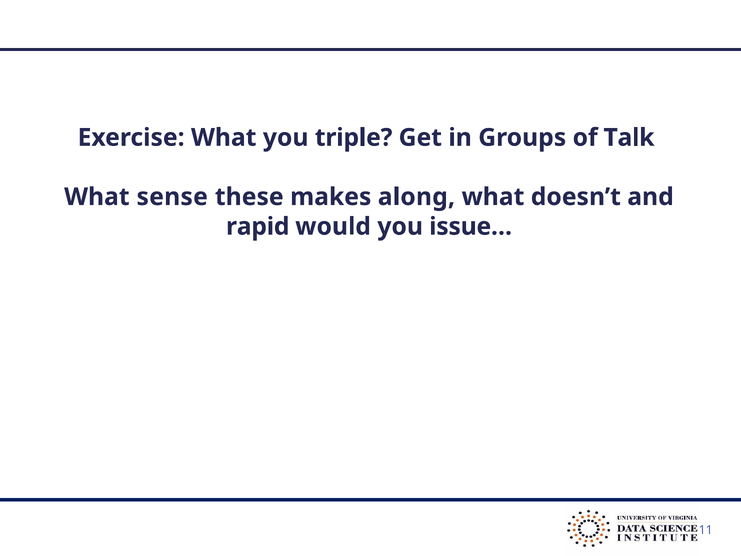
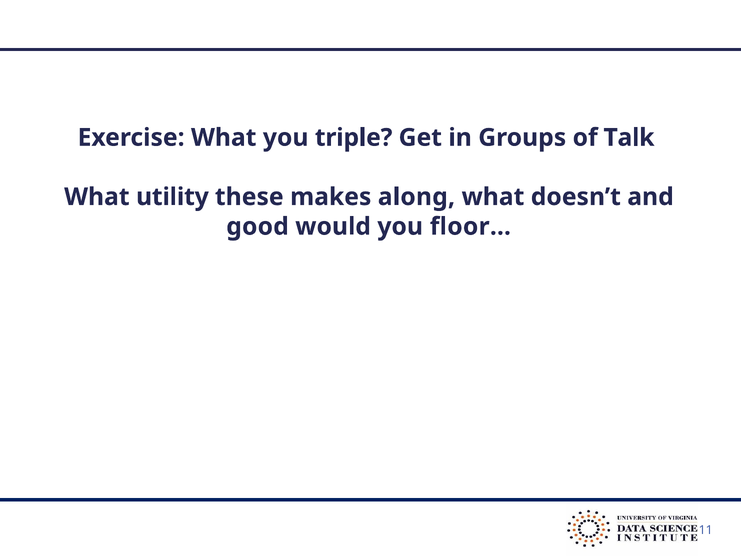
sense: sense -> utility
rapid: rapid -> good
issue…: issue… -> floor…
